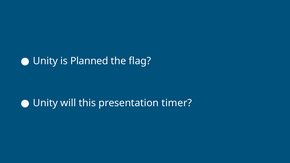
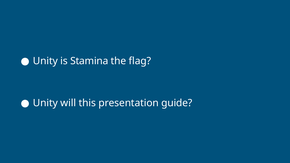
Planned: Planned -> Stamina
timer: timer -> guide
